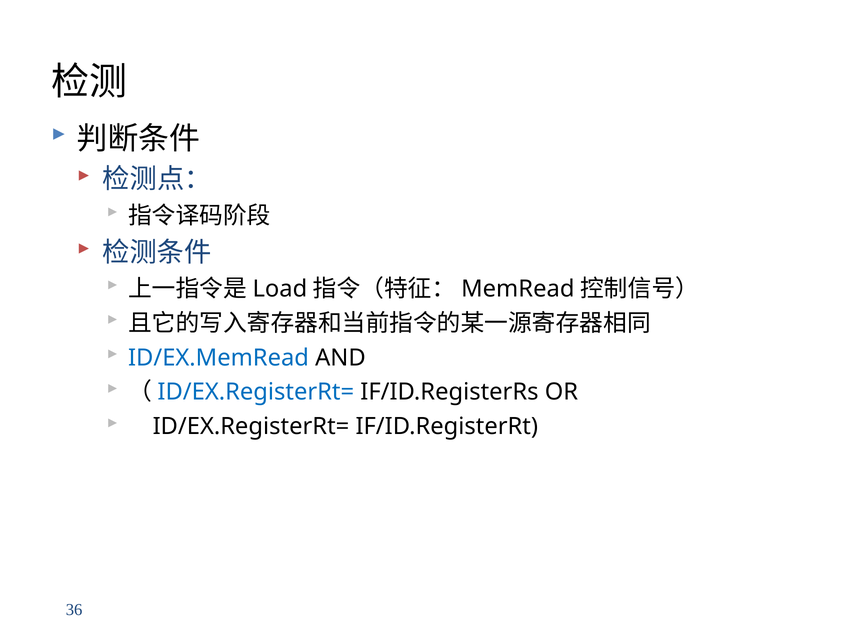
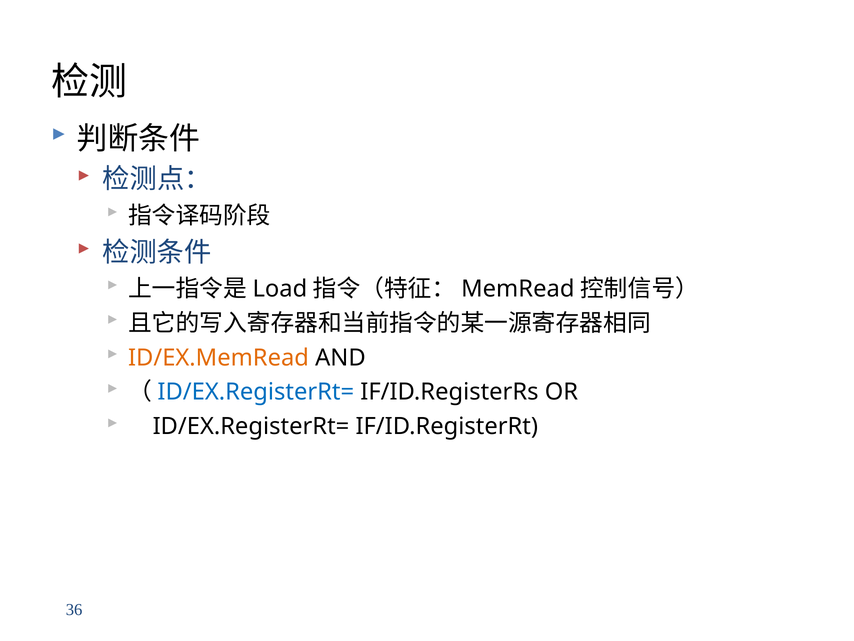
ID/EX.MemRead colour: blue -> orange
